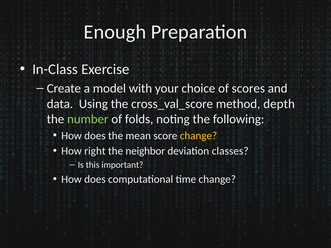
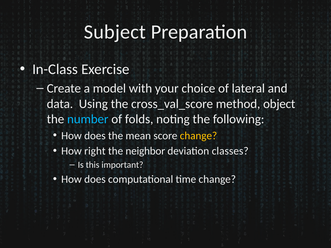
Enough: Enough -> Subject
scores: scores -> lateral
depth: depth -> object
number colour: light green -> light blue
